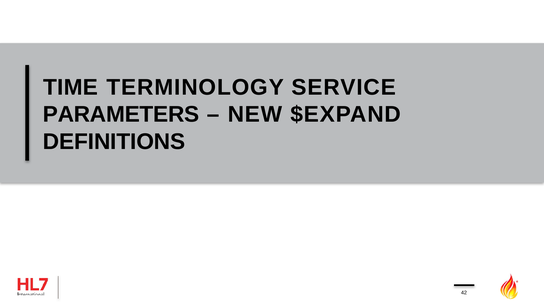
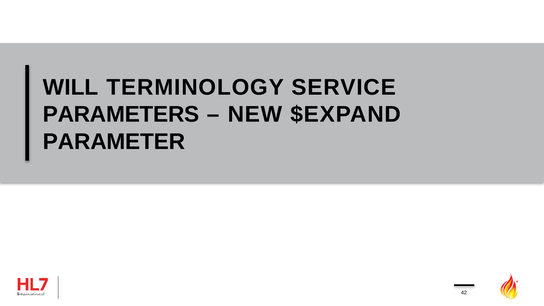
TIME: TIME -> WILL
DEFINITIONS: DEFINITIONS -> PARAMETER
